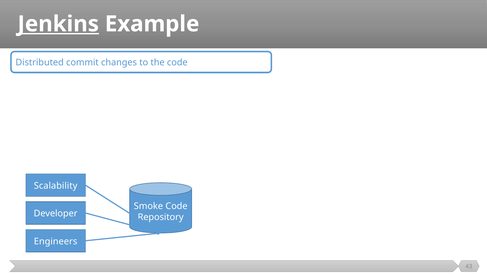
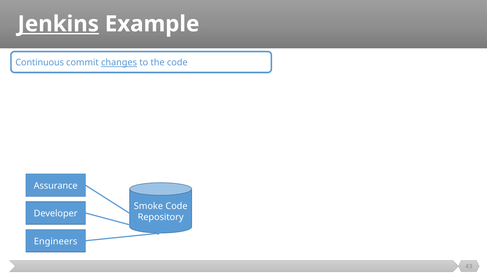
Distributed: Distributed -> Continuous
changes underline: none -> present
Scalability: Scalability -> Assurance
